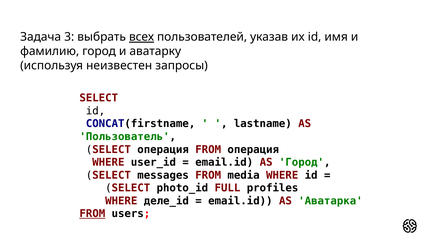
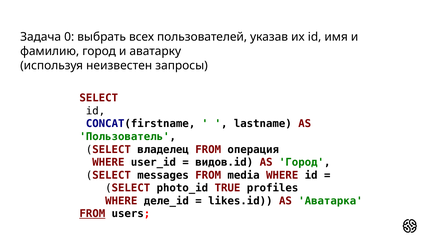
3: 3 -> 0
всех underline: present -> none
SELECT операция: операция -> владелец
email.id at (224, 162): email.id -> видов.id
FULL: FULL -> TRUE
email.id at (240, 201): email.id -> likes.id
